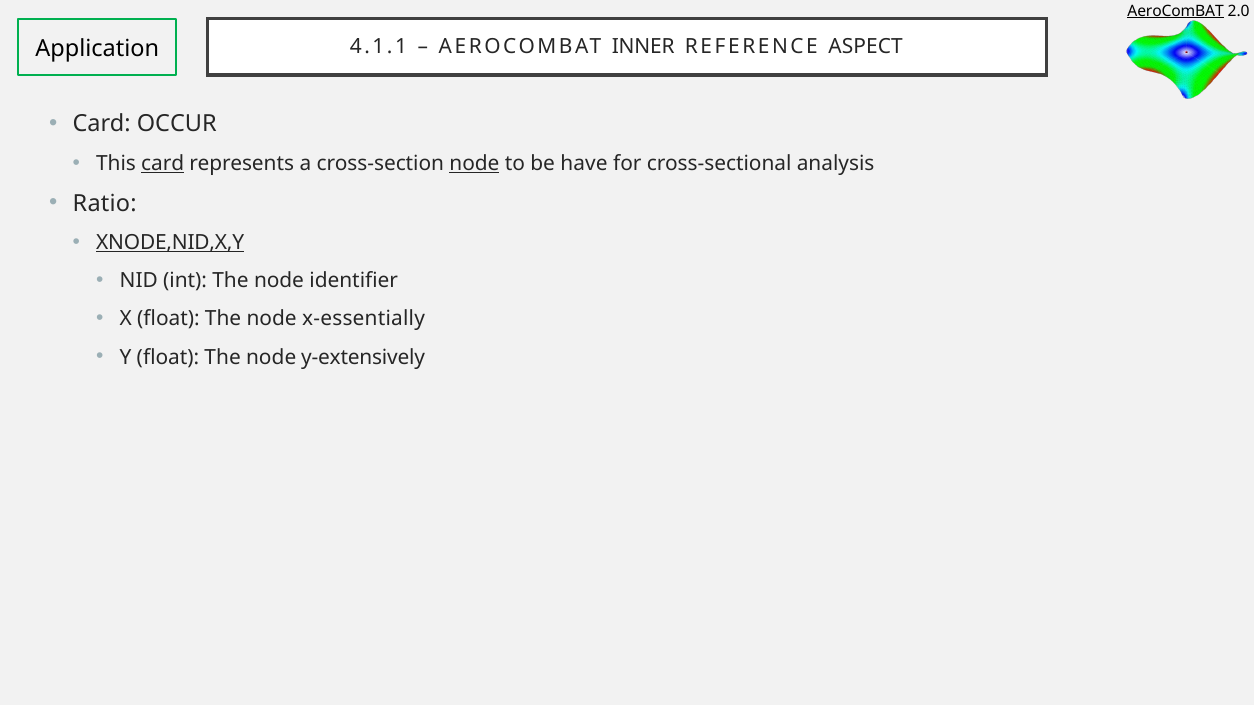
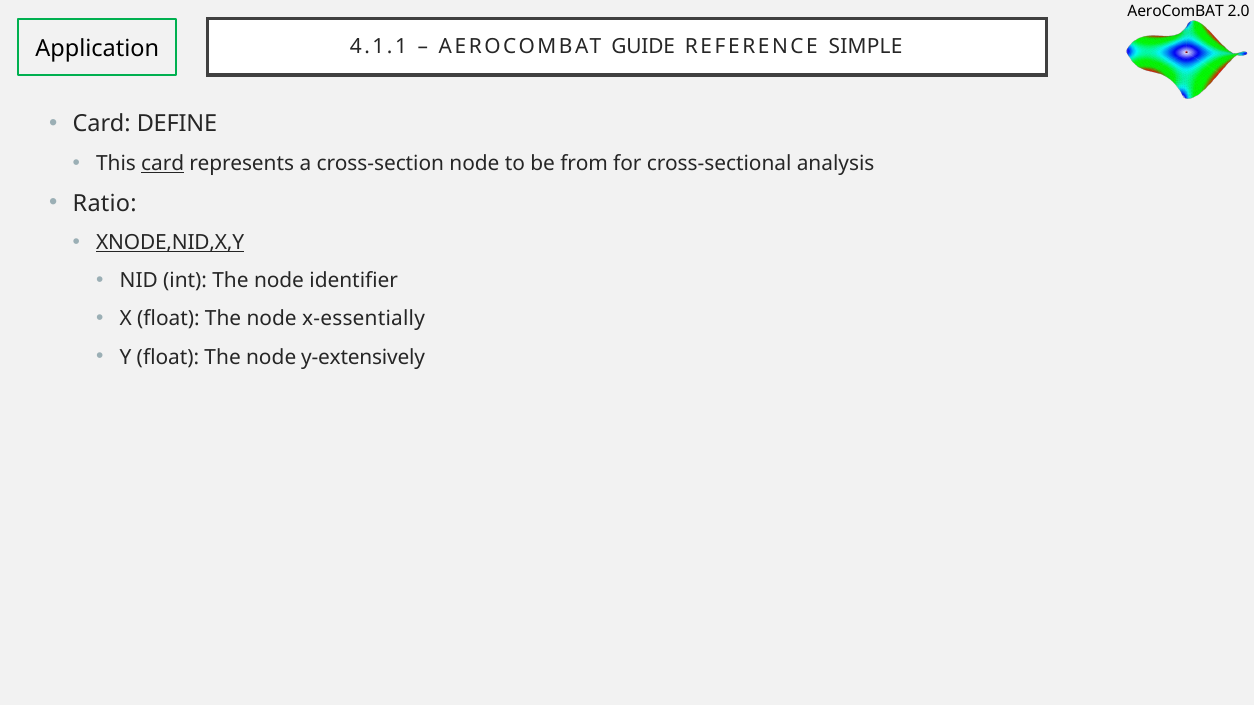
AeroComBAT at (1176, 11) underline: present -> none
INNER: INNER -> GUIDE
ASPECT: ASPECT -> SIMPLE
OCCUR: OCCUR -> DEFINE
node at (474, 164) underline: present -> none
have: have -> from
